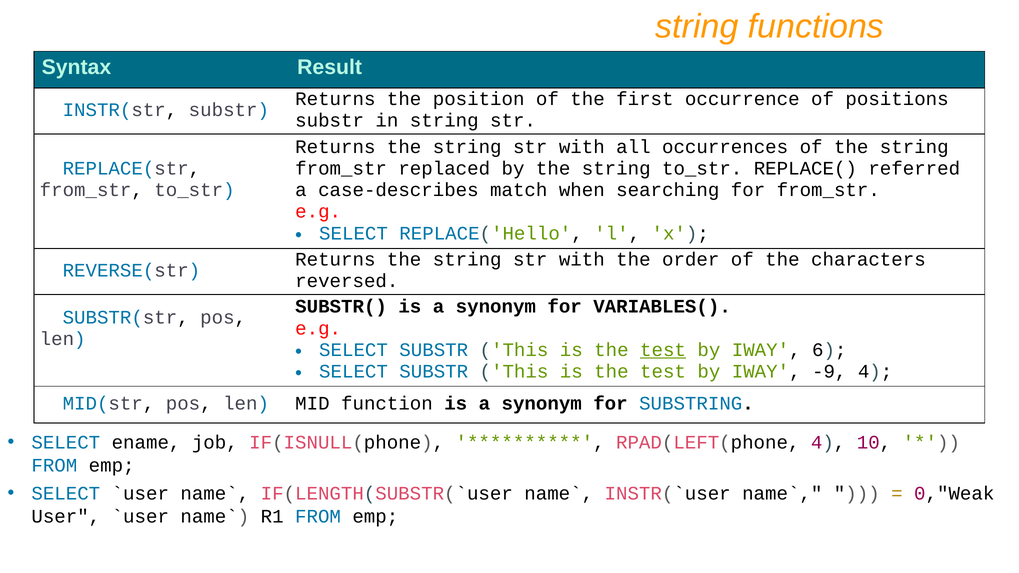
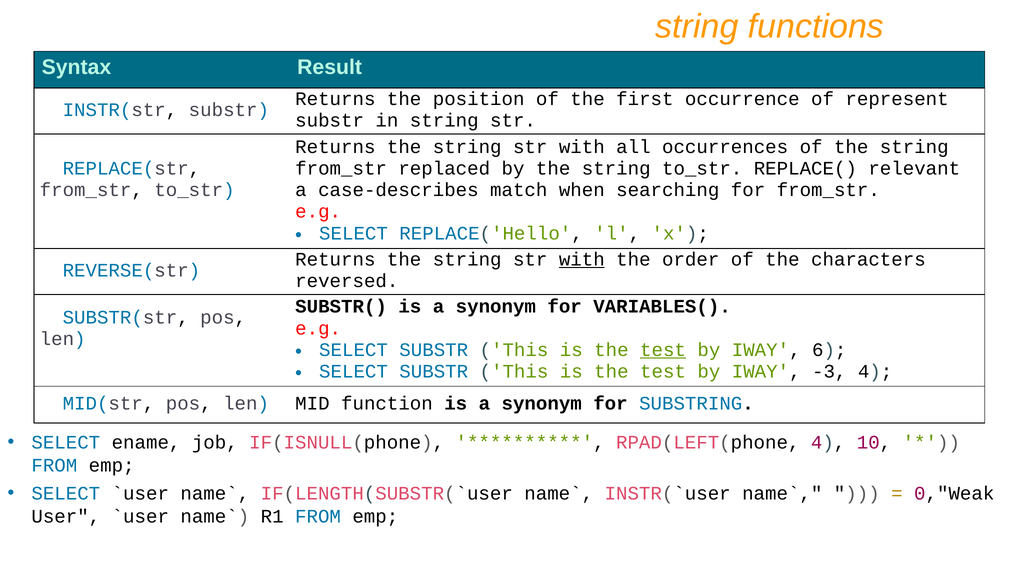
positions: positions -> represent
referred: referred -> relevant
with at (582, 260) underline: none -> present
-9: -9 -> -3
